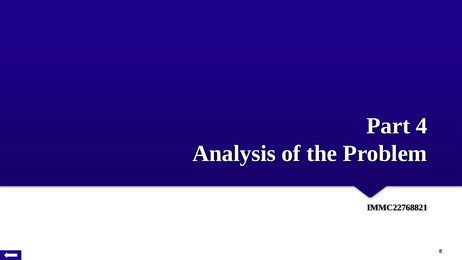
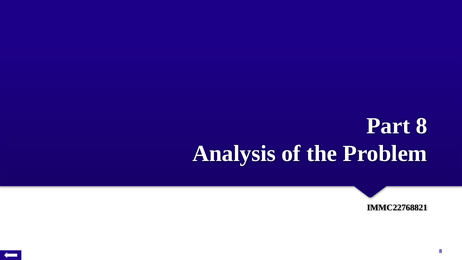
Part 4: 4 -> 8
